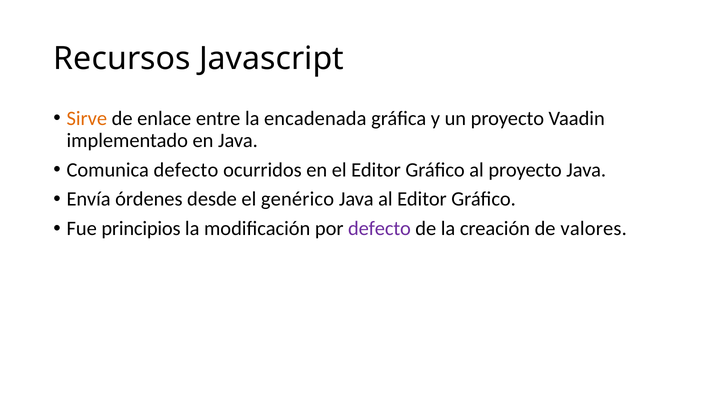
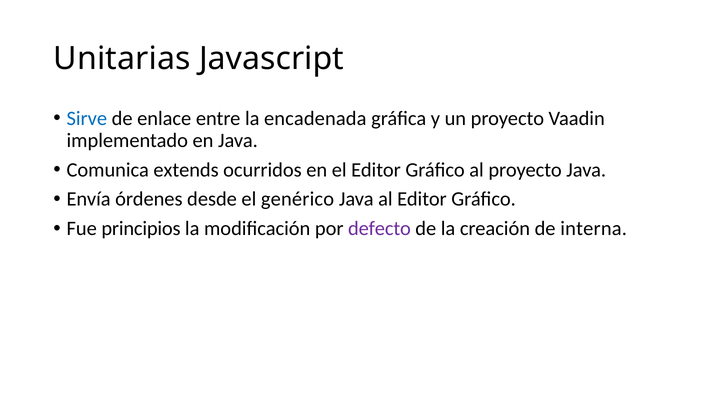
Recursos: Recursos -> Unitarias
Sirve colour: orange -> blue
Comunica defecto: defecto -> extends
valores: valores -> interna
